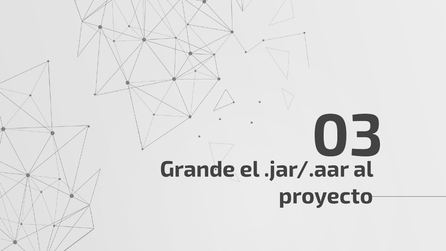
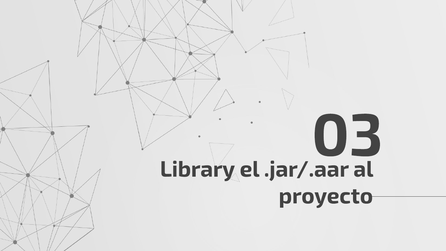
Grande: Grande -> Library
